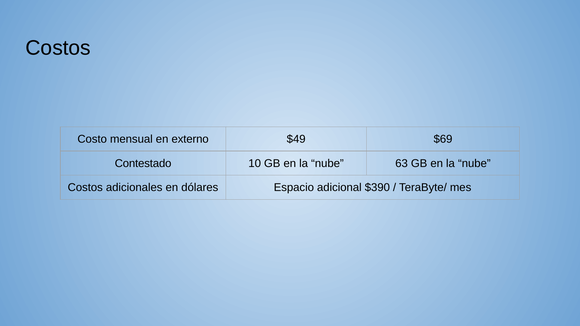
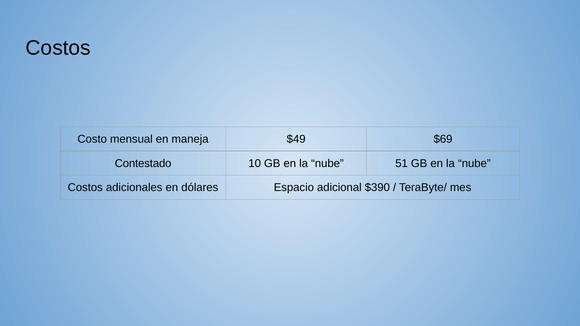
externo: externo -> maneja
63: 63 -> 51
